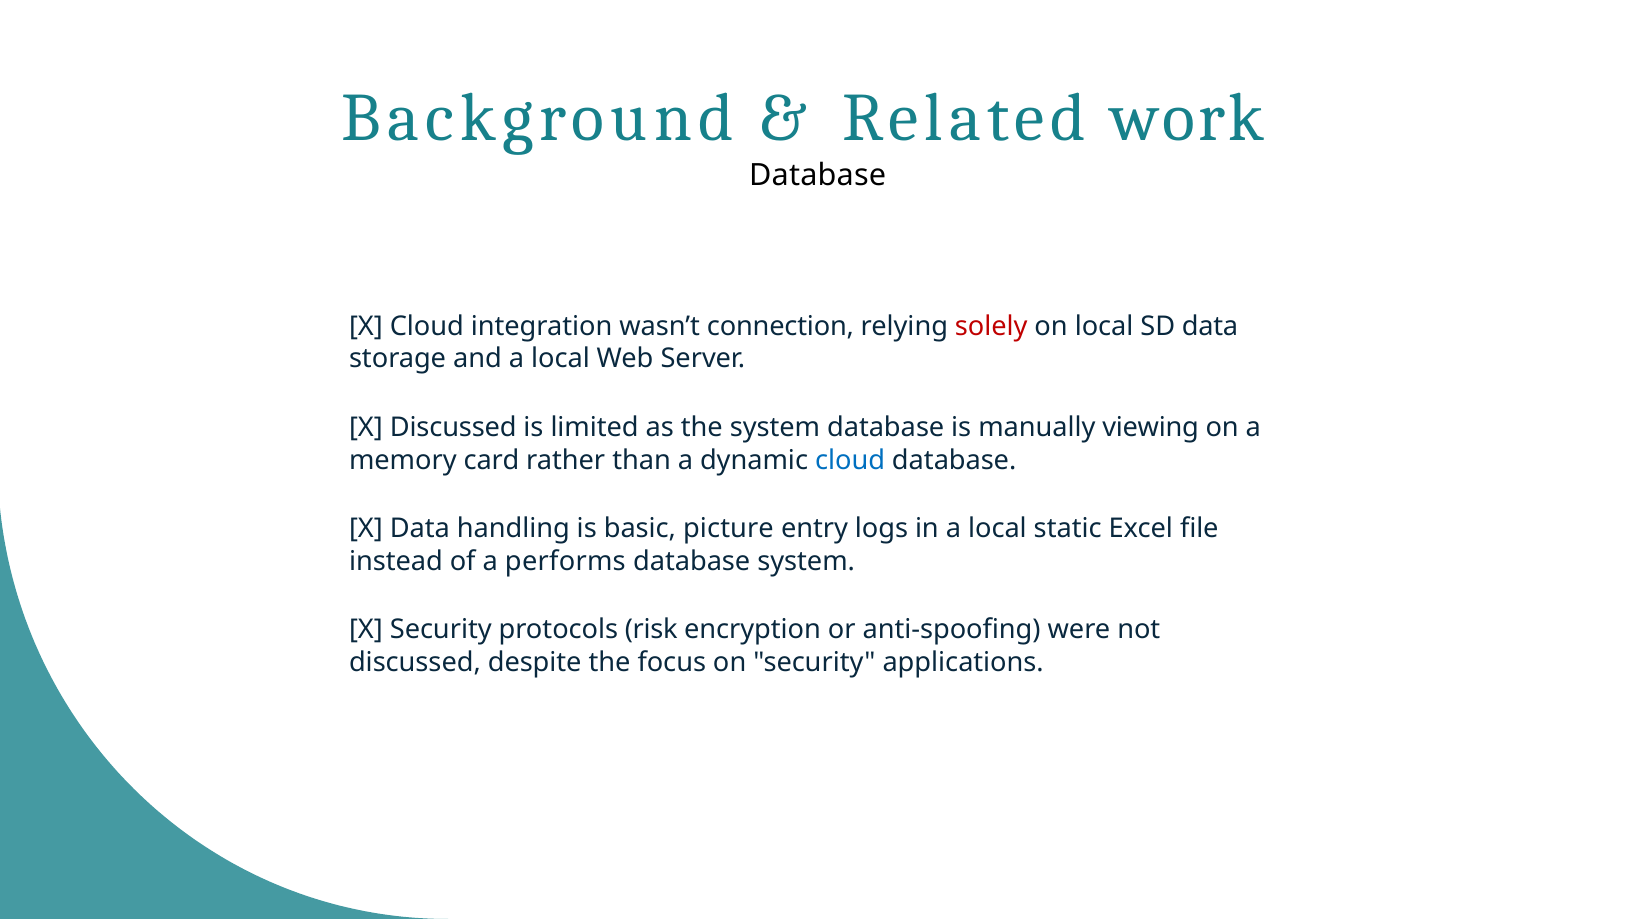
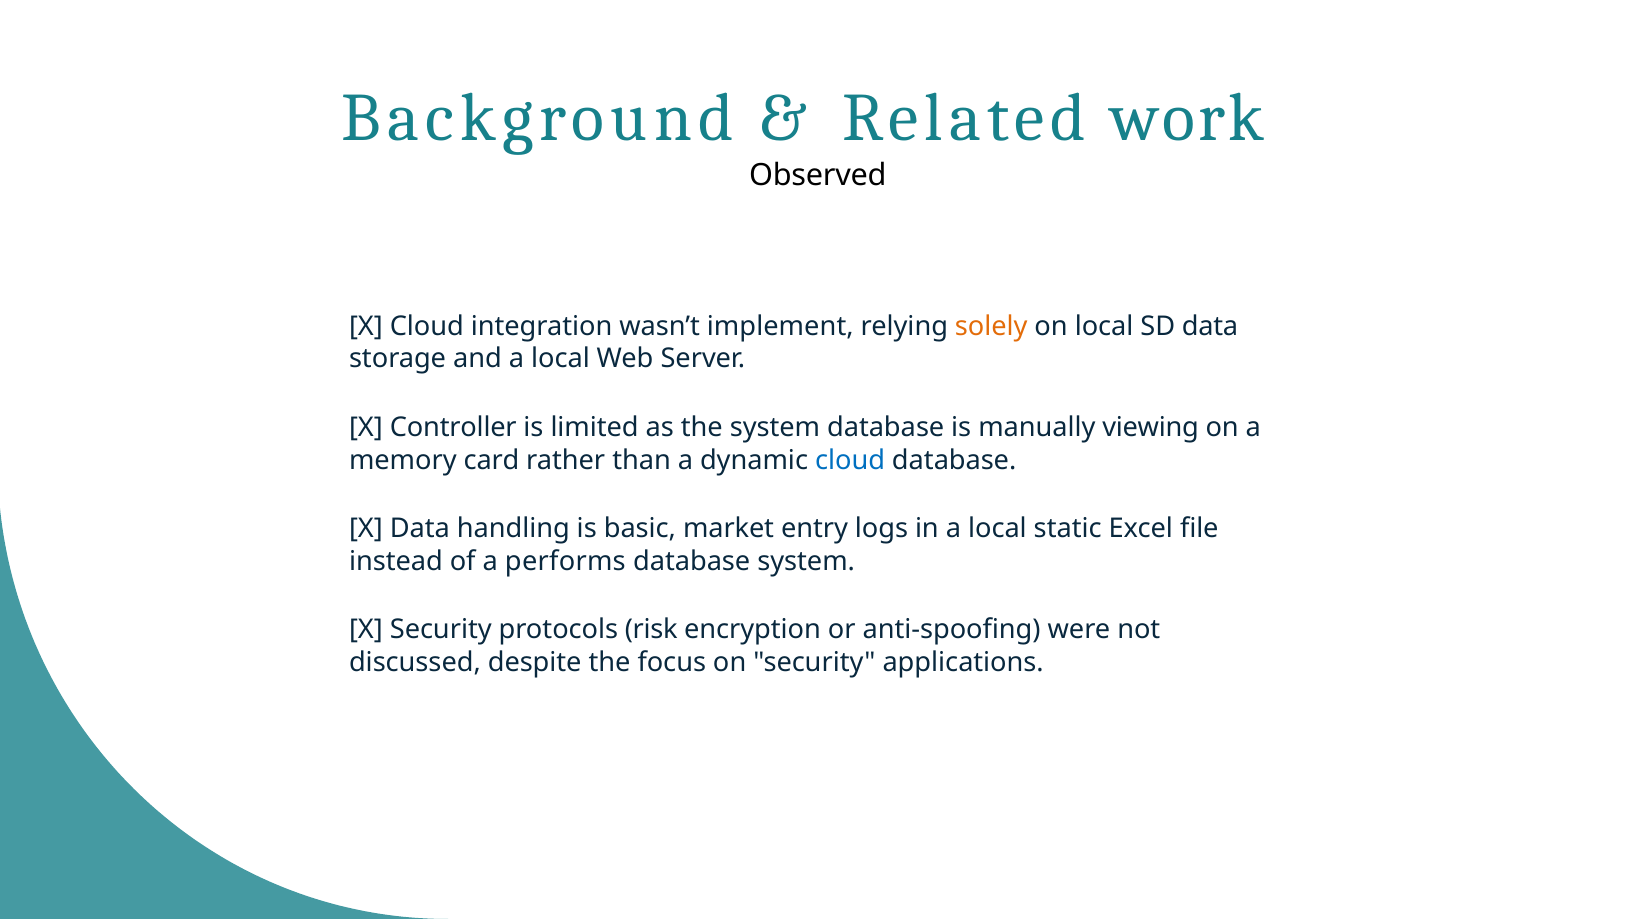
Database at (818, 175): Database -> Observed
connection: connection -> implement
solely colour: red -> orange
X Discussed: Discussed -> Controller
picture: picture -> market
